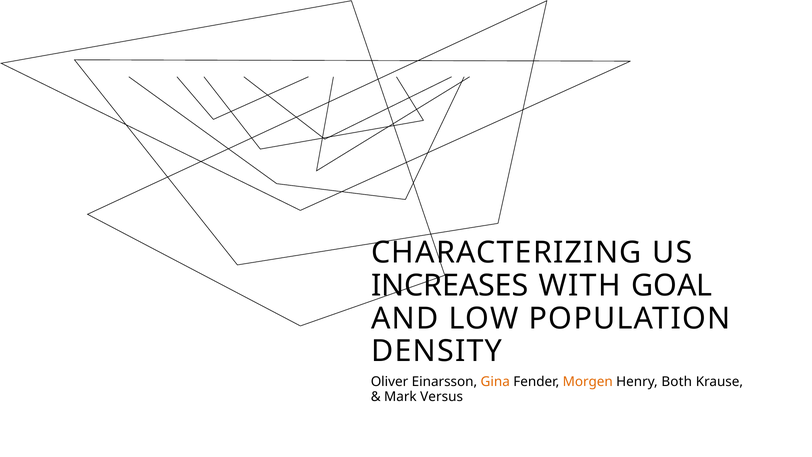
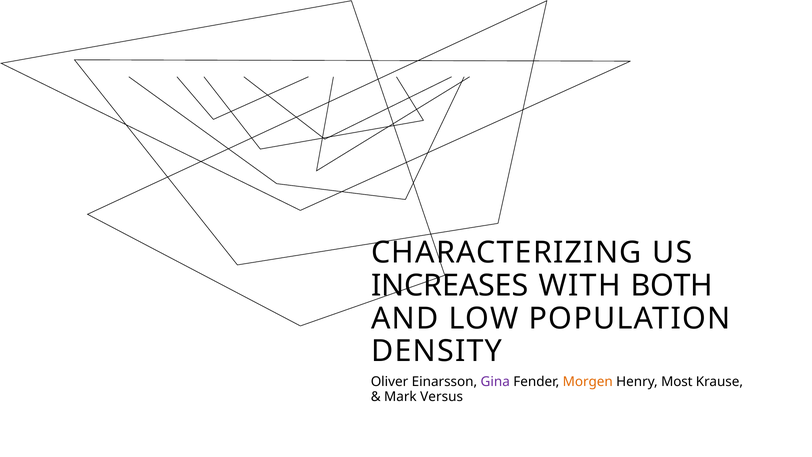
GOAL: GOAL -> BOTH
Gina colour: orange -> purple
Both: Both -> Most
